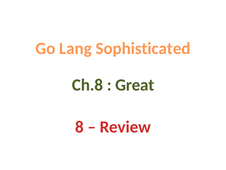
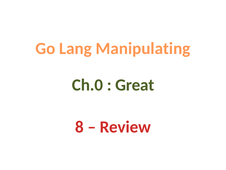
Sophisticated: Sophisticated -> Manipulating
Ch.8: Ch.8 -> Ch.0
